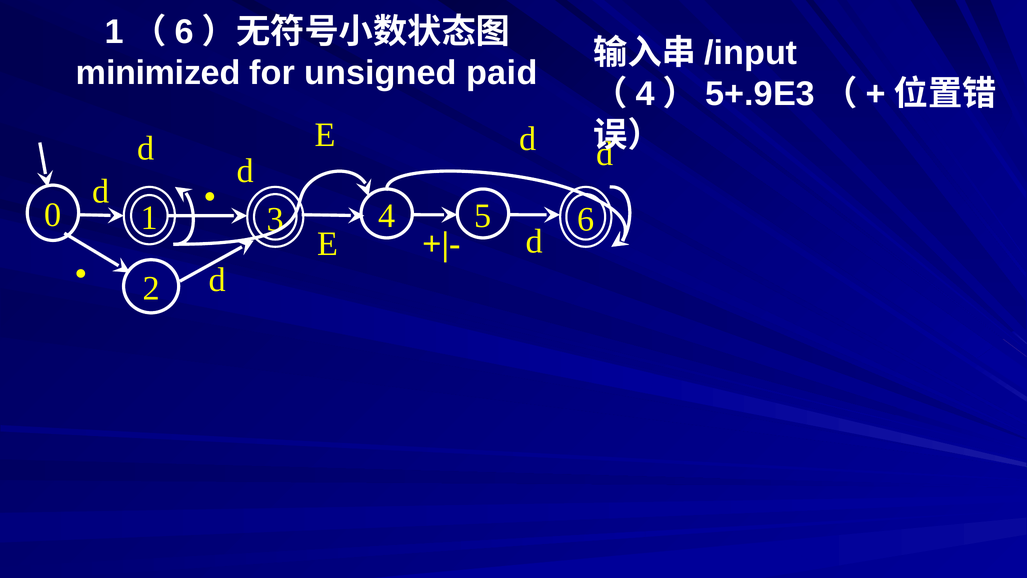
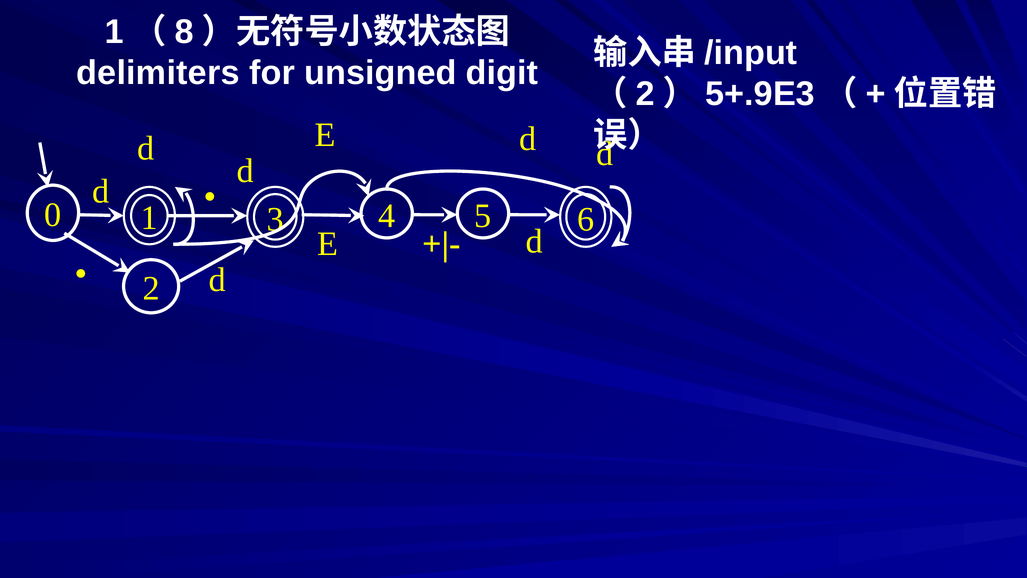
6 at (184, 32): 6 -> 8
minimized: minimized -> delimiters
paid: paid -> digit
4 at (645, 94): 4 -> 2
